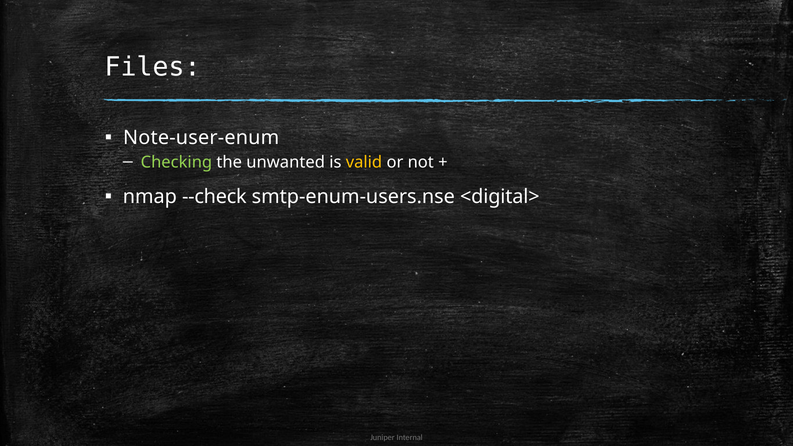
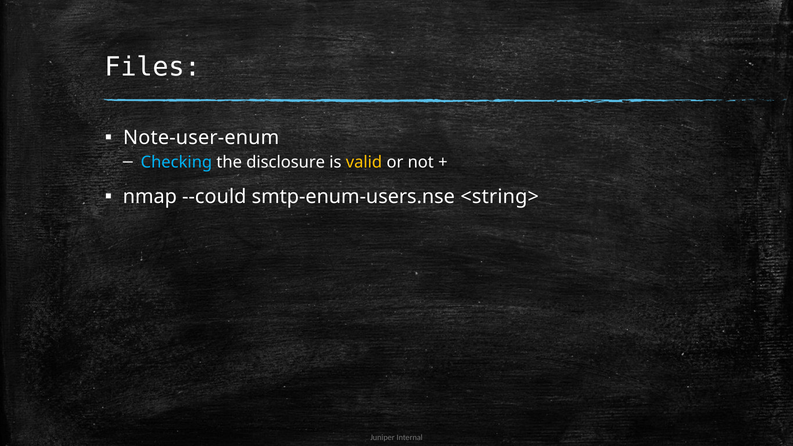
Checking colour: light green -> light blue
unwanted: unwanted -> disclosure
--check: --check -> --could
<digital>: <digital> -> <string>
